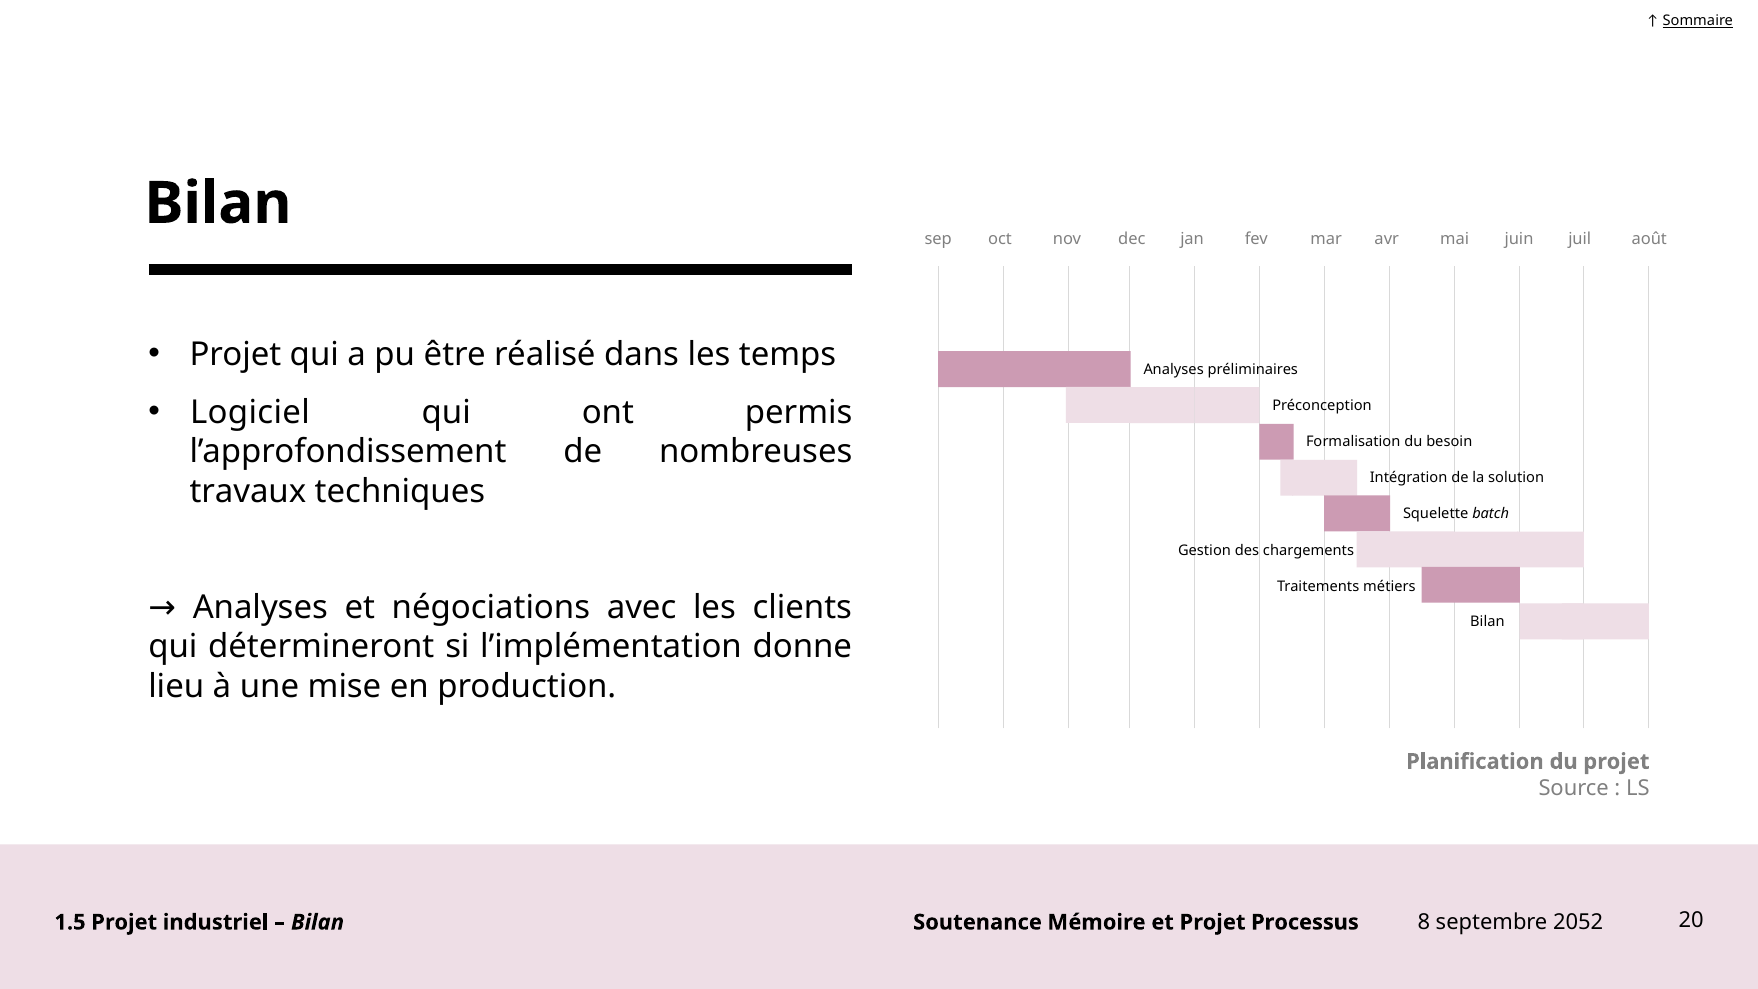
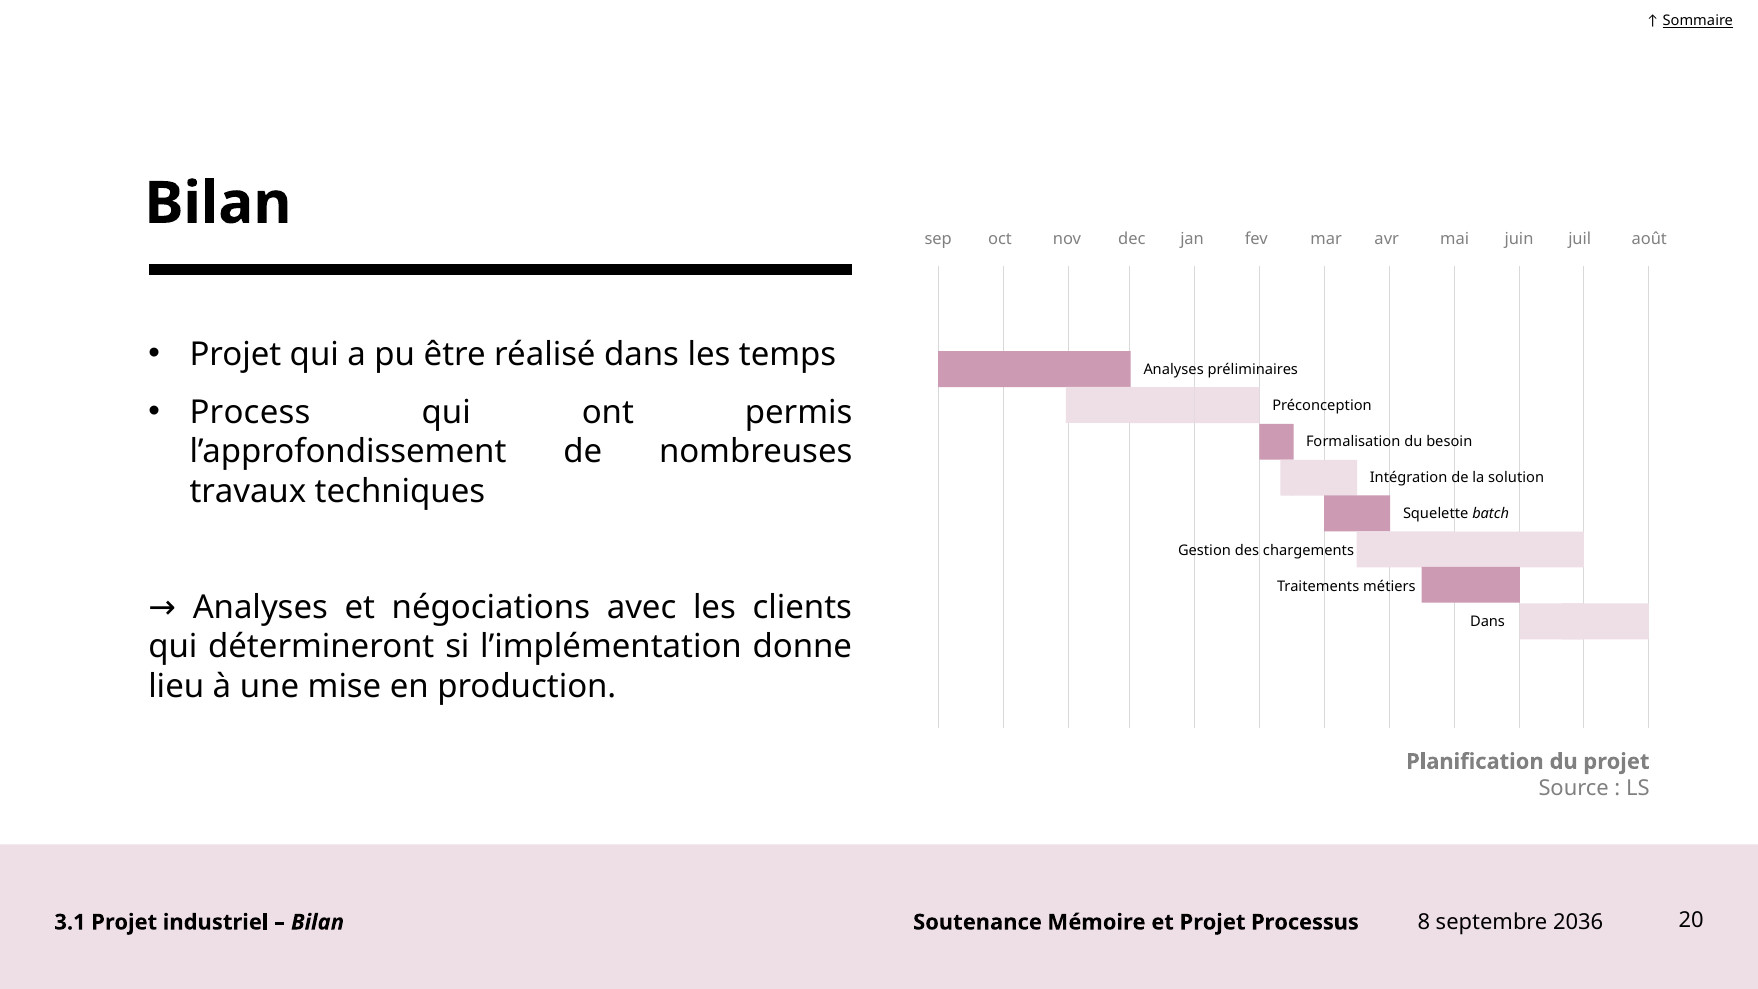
Logiciel: Logiciel -> Process
Bilan at (1487, 622): Bilan -> Dans
2052: 2052 -> 2036
1.5: 1.5 -> 3.1
